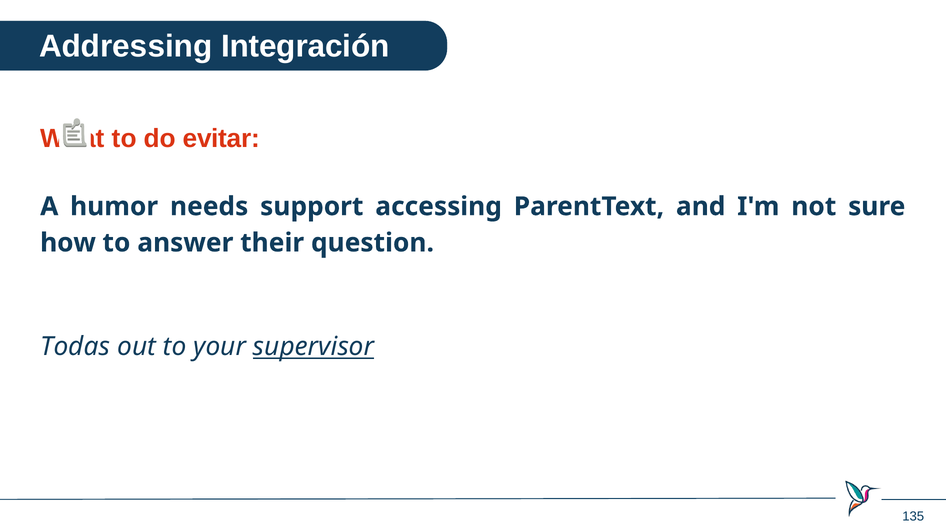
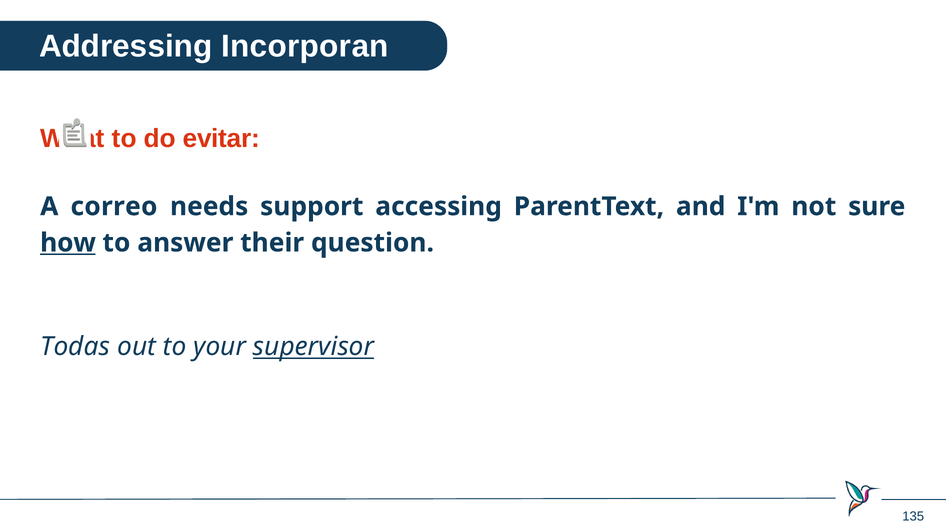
Integración: Integración -> Incorporan
humor: humor -> correo
how underline: none -> present
